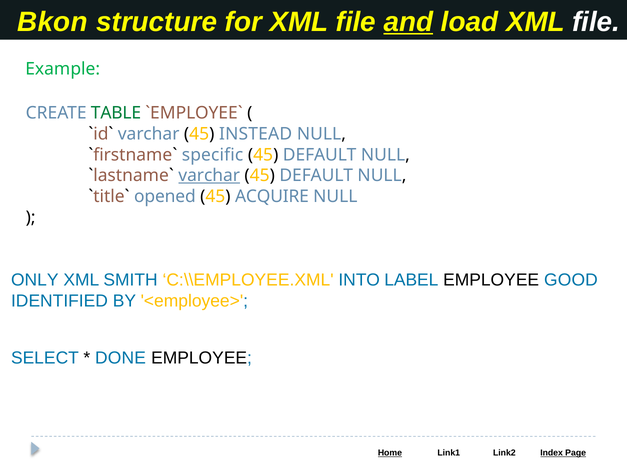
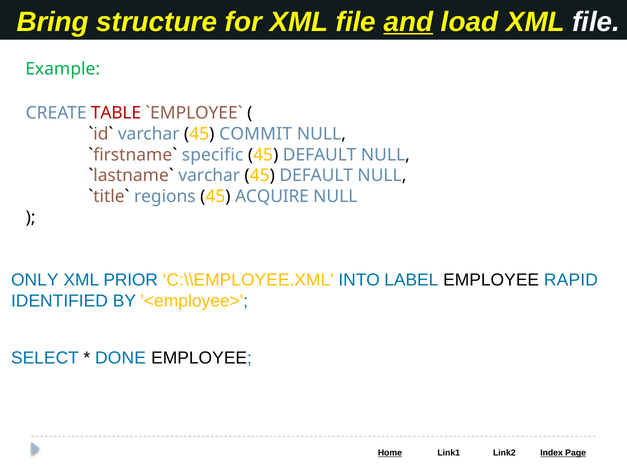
Bkon: Bkon -> Bring
TABLE colour: green -> red
INSTEAD: INSTEAD -> COMMIT
varchar at (209, 175) underline: present -> none
opened: opened -> regions
SMITH: SMITH -> PRIOR
GOOD: GOOD -> RAPID
